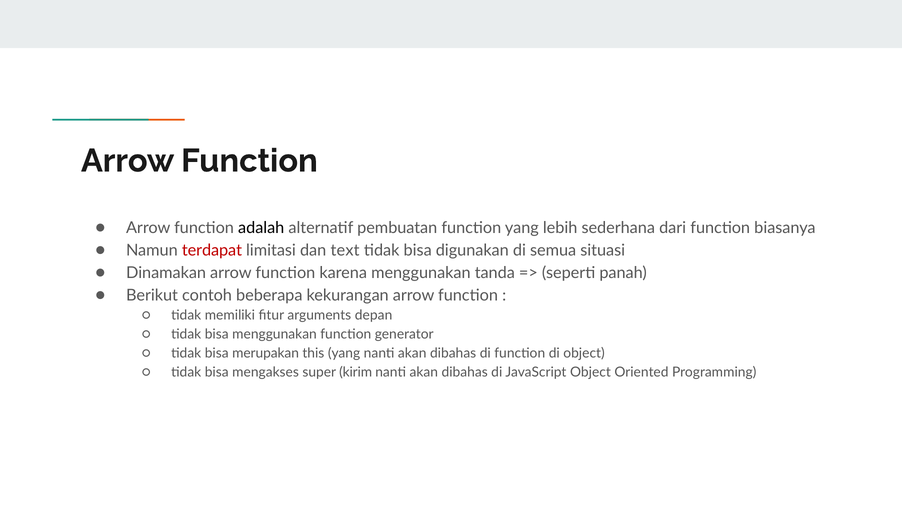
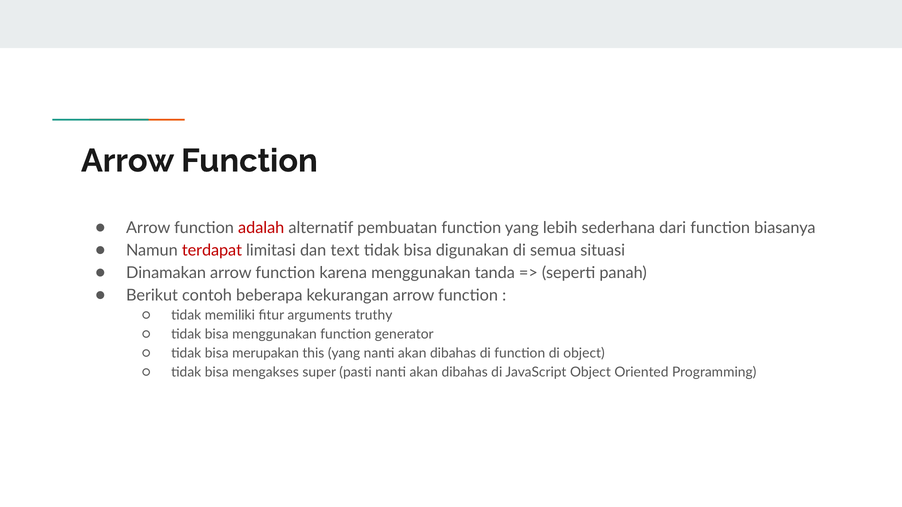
adalah colour: black -> red
depan: depan -> truthy
kirim: kirim -> pasti
